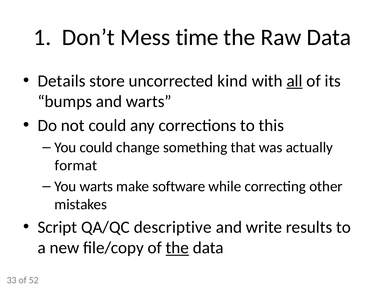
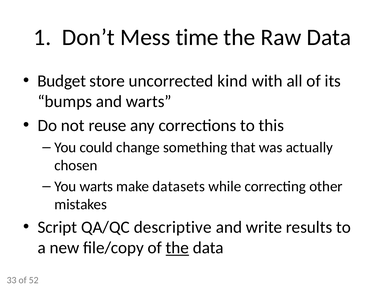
Details: Details -> Budget
all underline: present -> none
not could: could -> reuse
format: format -> chosen
software: software -> datasets
